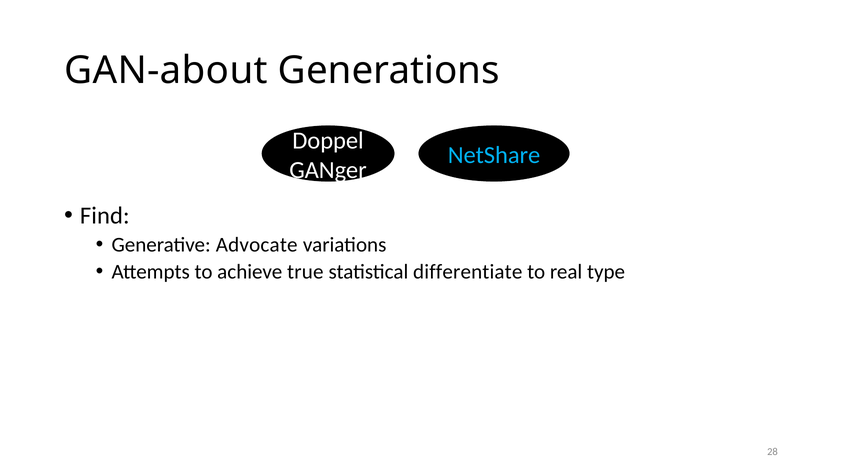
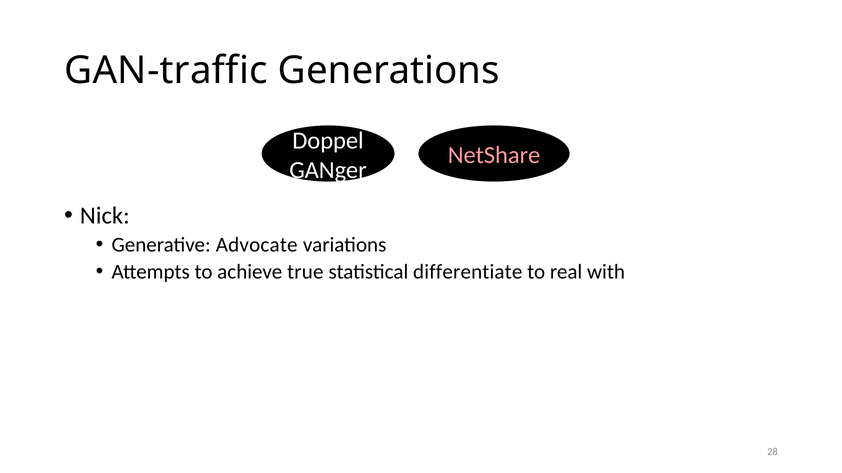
GAN-about: GAN-about -> GAN-traffic
NetShare colour: light blue -> pink
Find: Find -> Nick
type: type -> with
